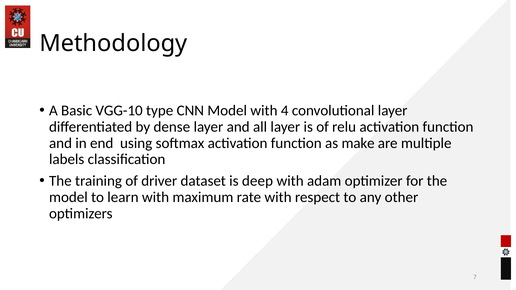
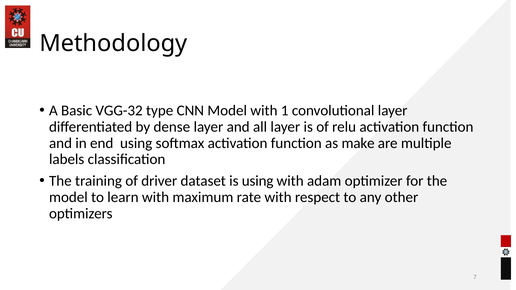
VGG-10: VGG-10 -> VGG-32
4: 4 -> 1
is deep: deep -> using
